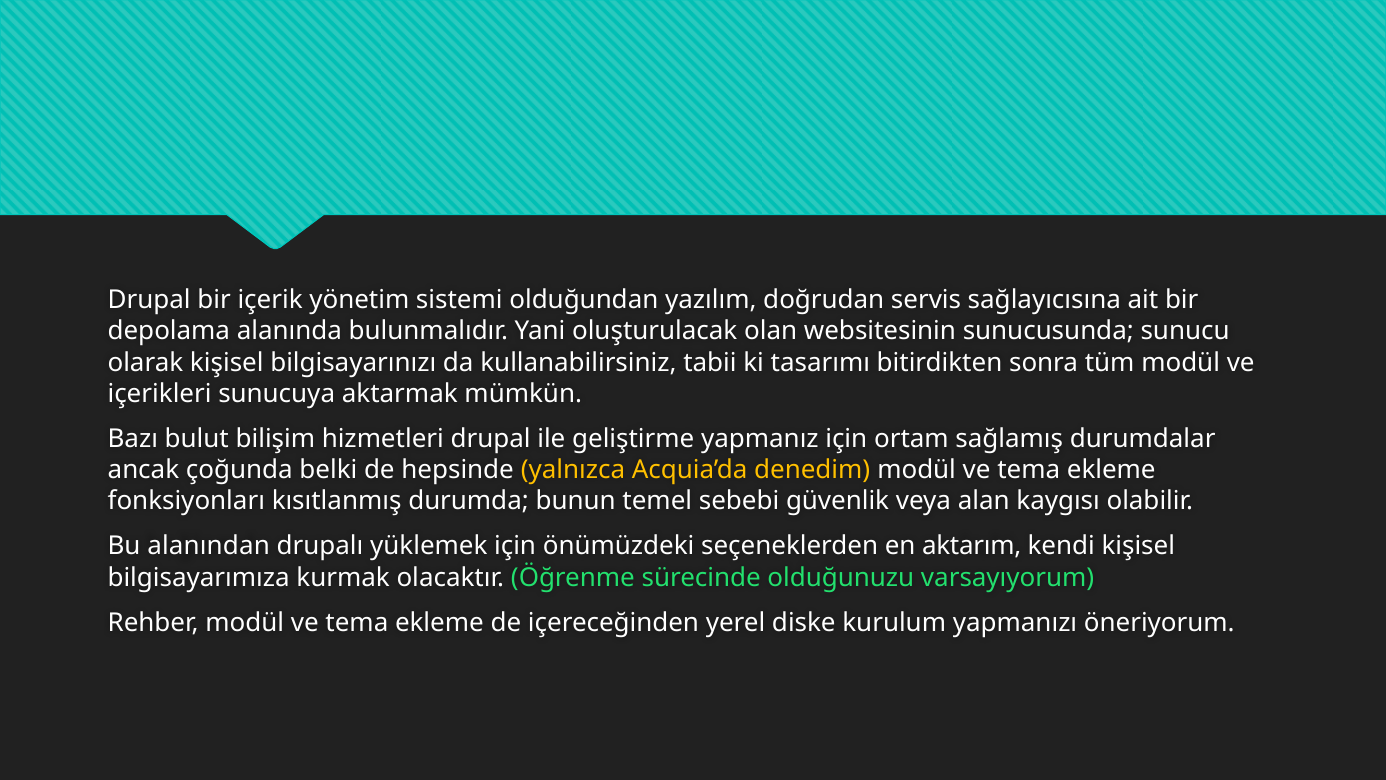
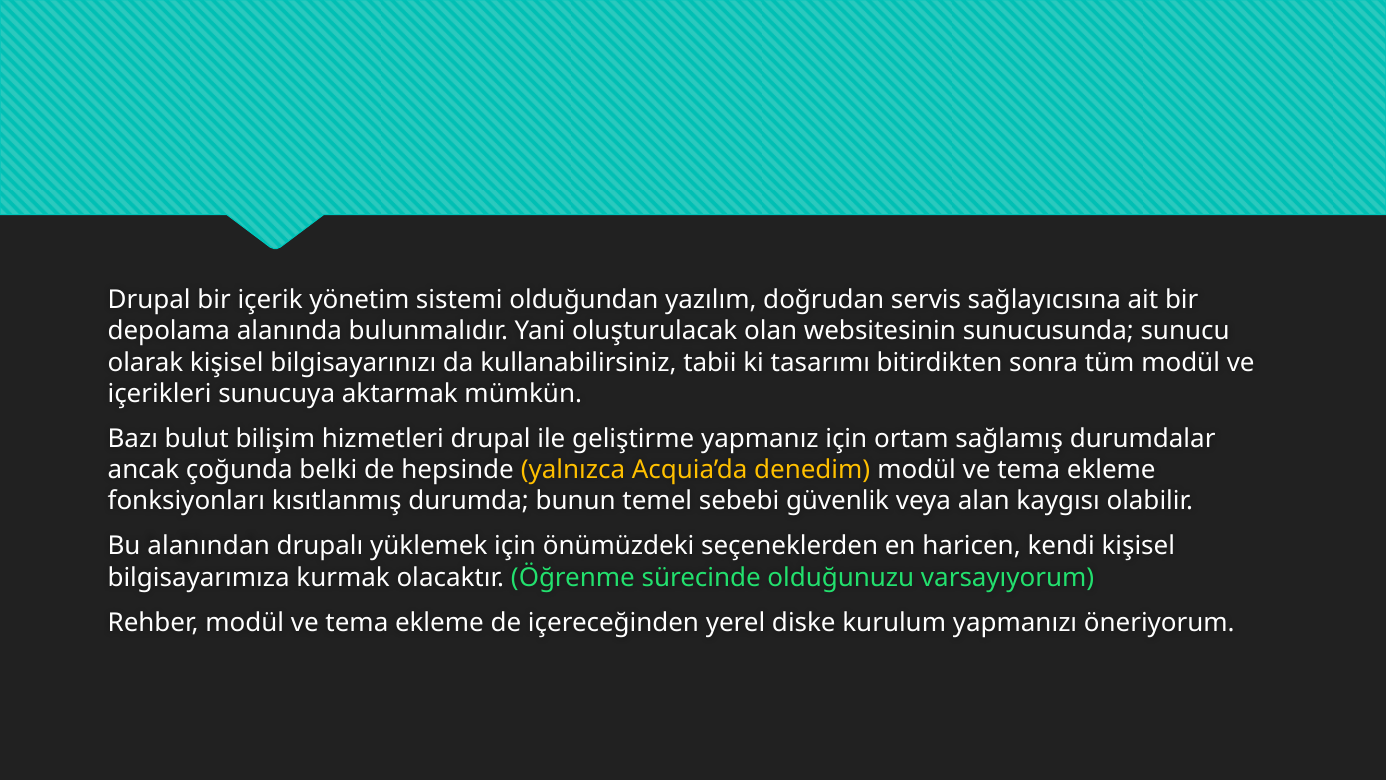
aktarım: aktarım -> haricen
